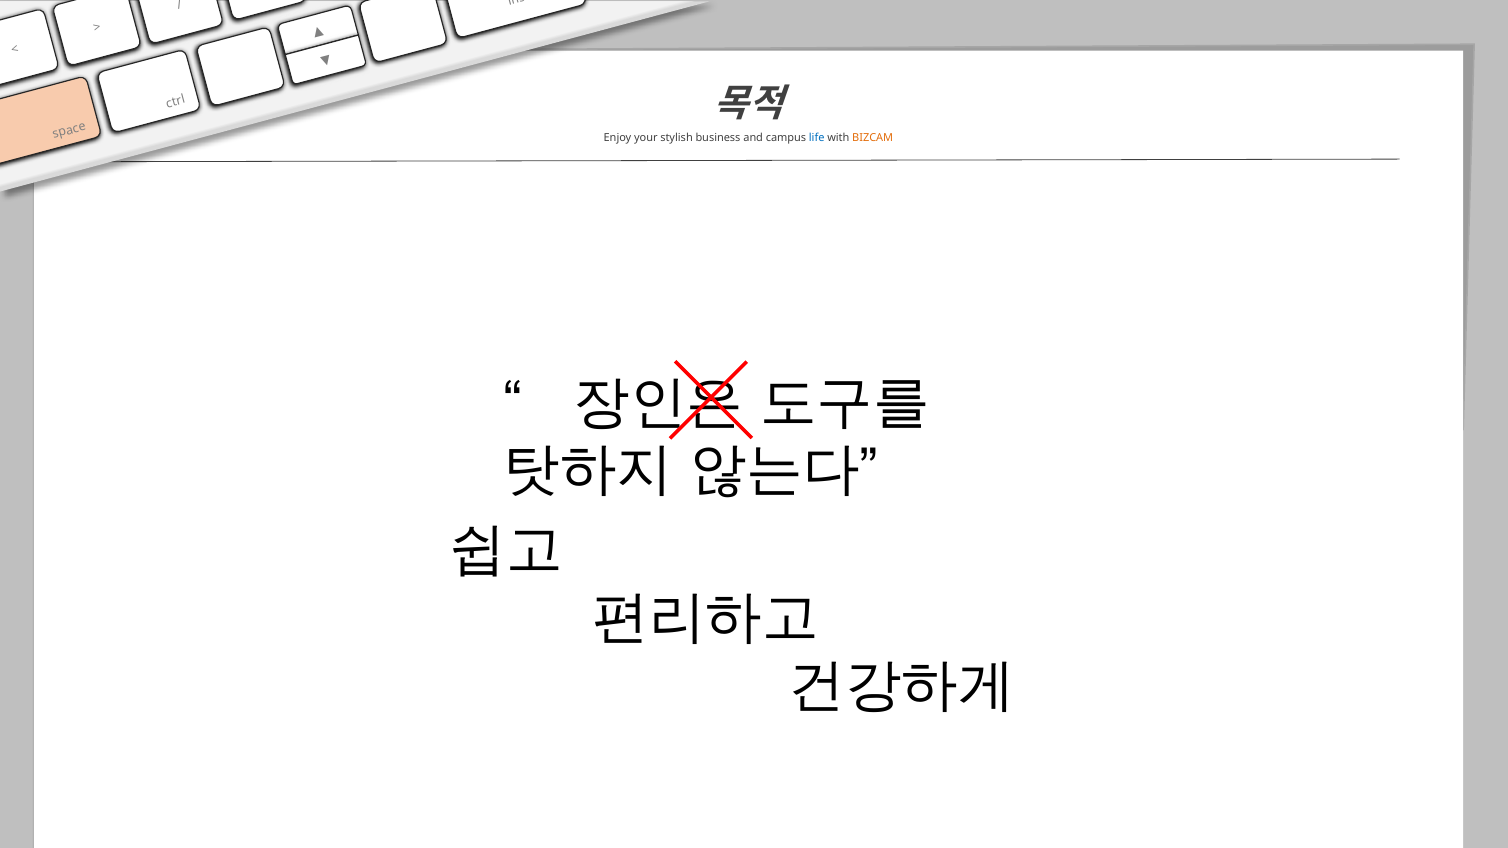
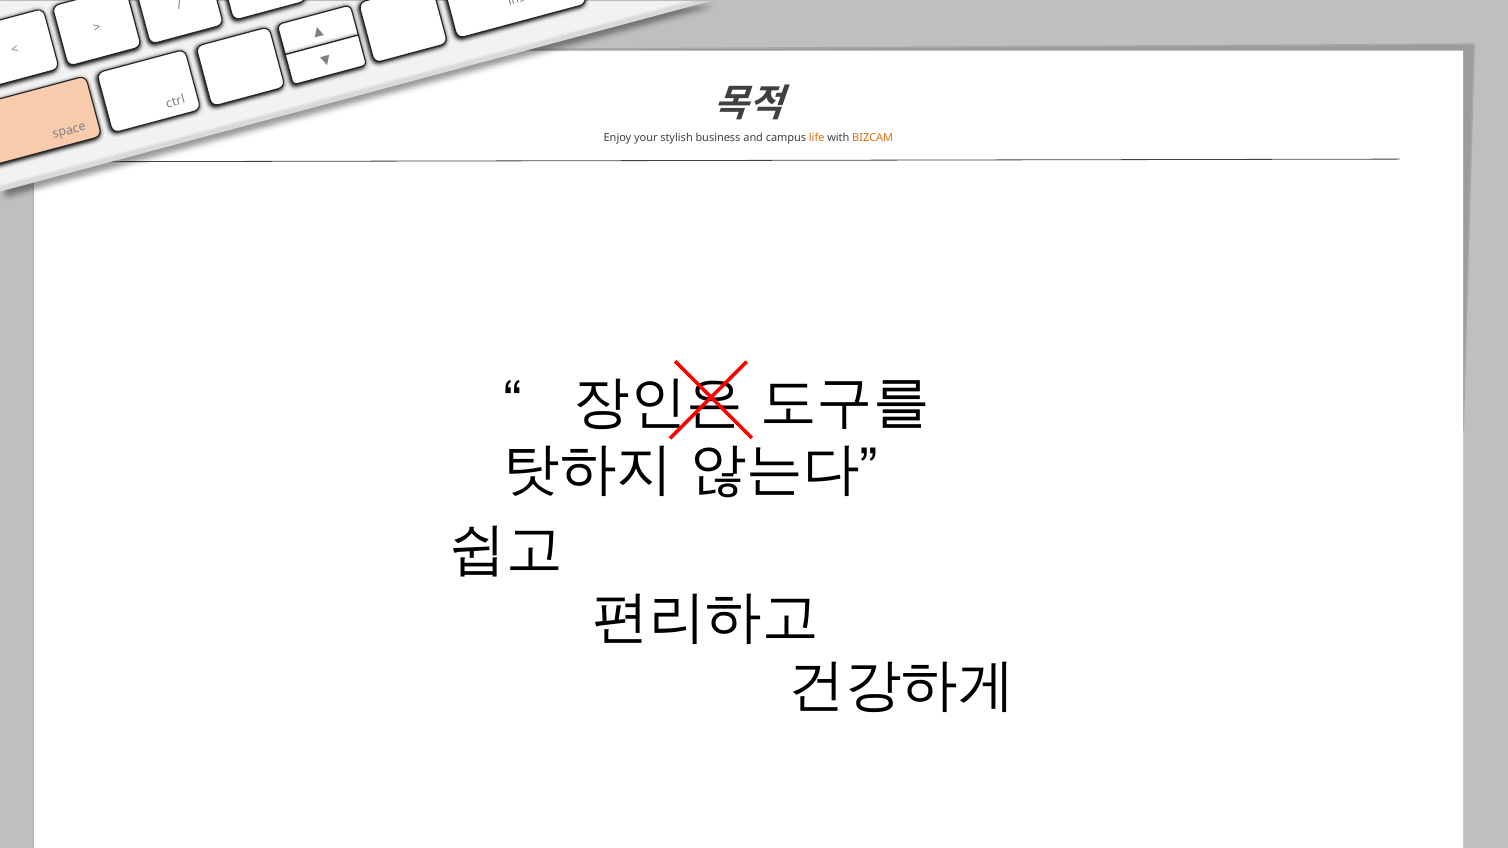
life colour: blue -> orange
